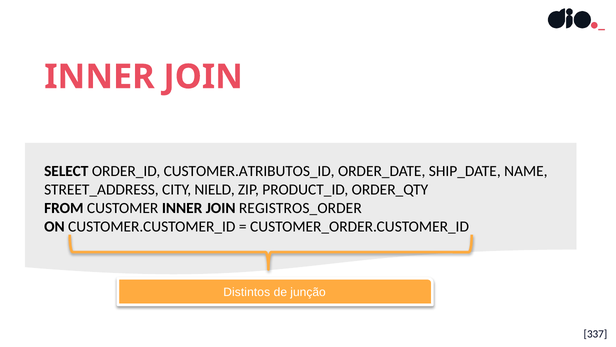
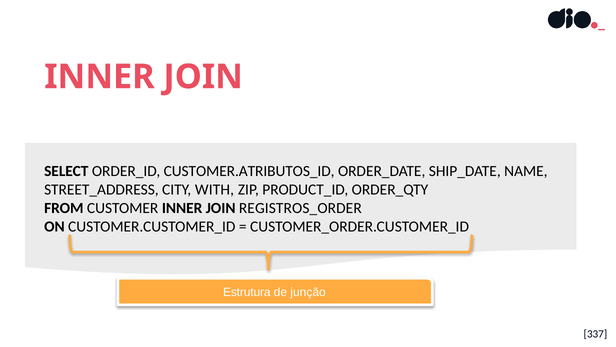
NIELD: NIELD -> WITH
Distintos: Distintos -> Estrutura
